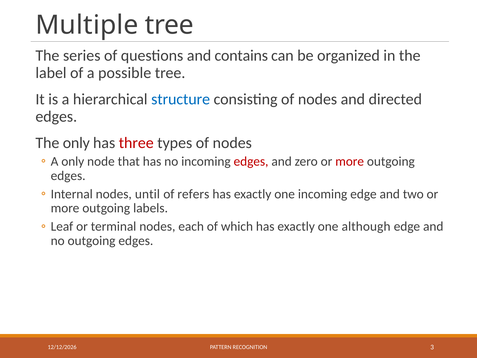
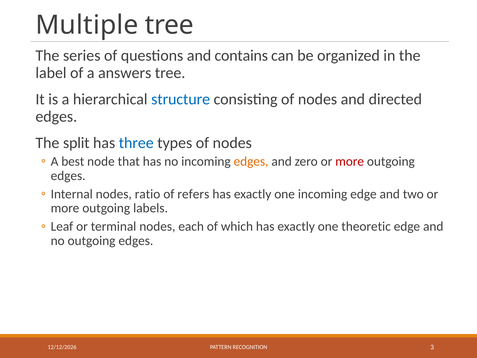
possible: possible -> answers
The only: only -> split
three colour: red -> blue
A only: only -> best
edges at (251, 161) colour: red -> orange
until: until -> ratio
although: although -> theoretic
